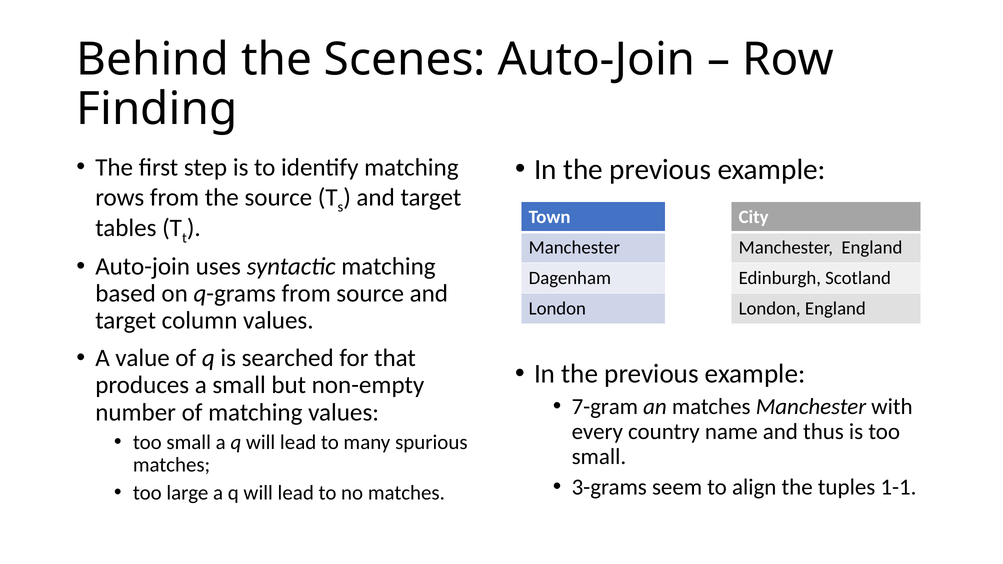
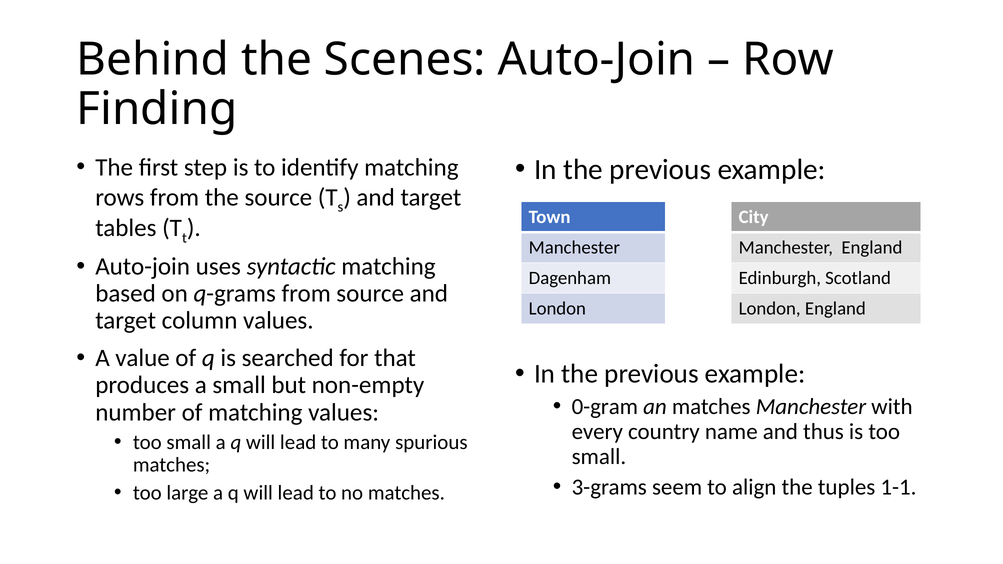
7-gram: 7-gram -> 0-gram
